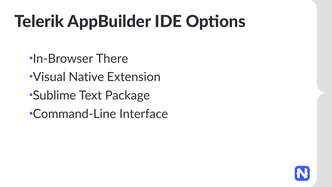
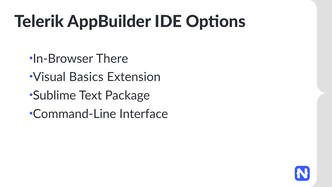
Native: Native -> Basics
